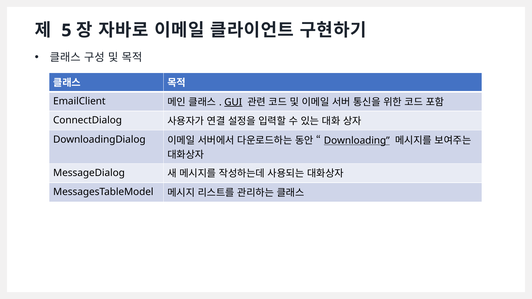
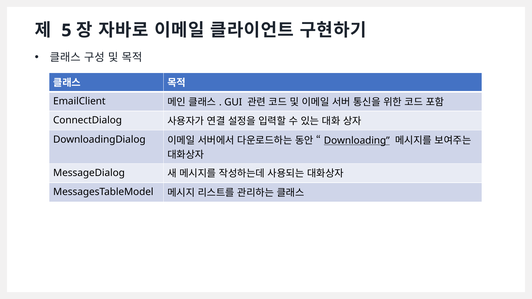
GUI underline: present -> none
